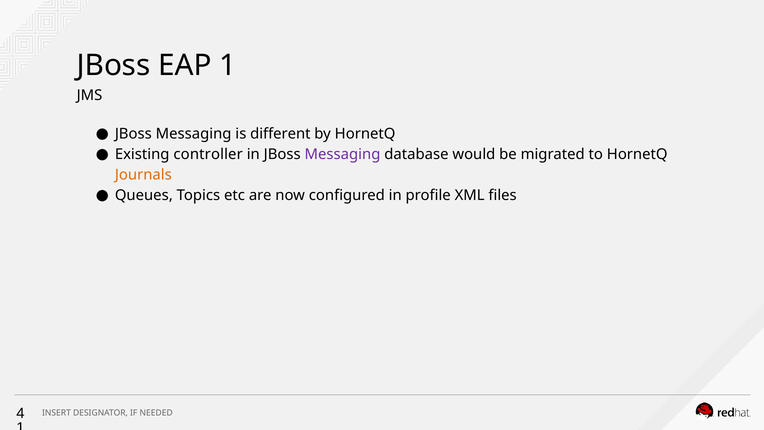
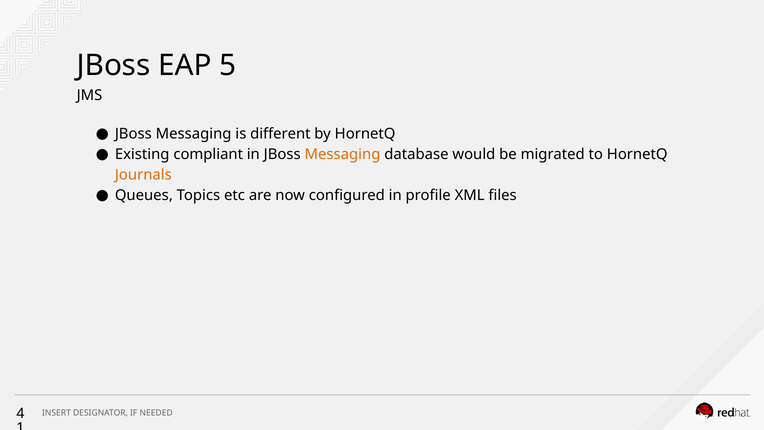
EAP 1: 1 -> 5
controller: controller -> compliant
Messaging at (342, 154) colour: purple -> orange
